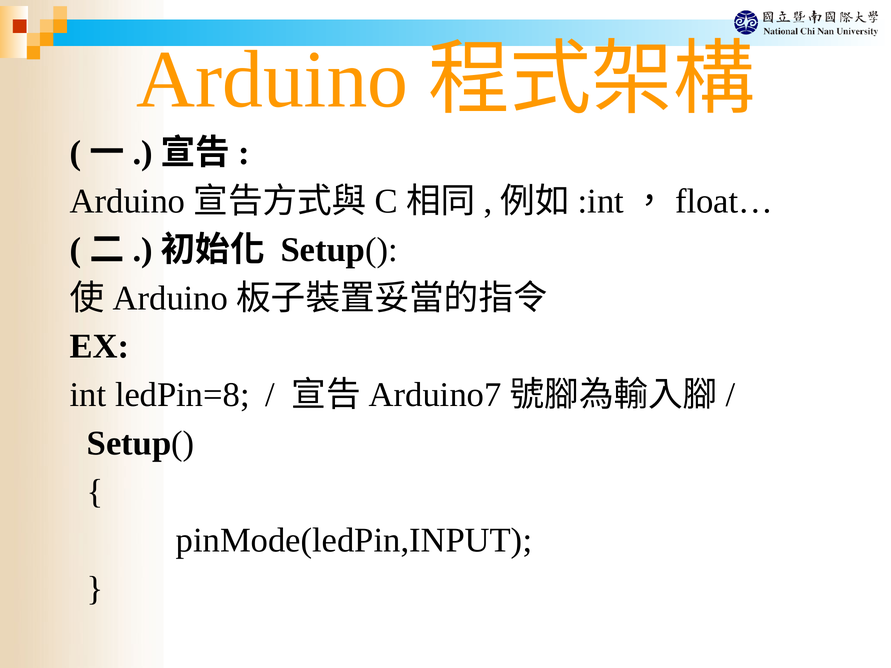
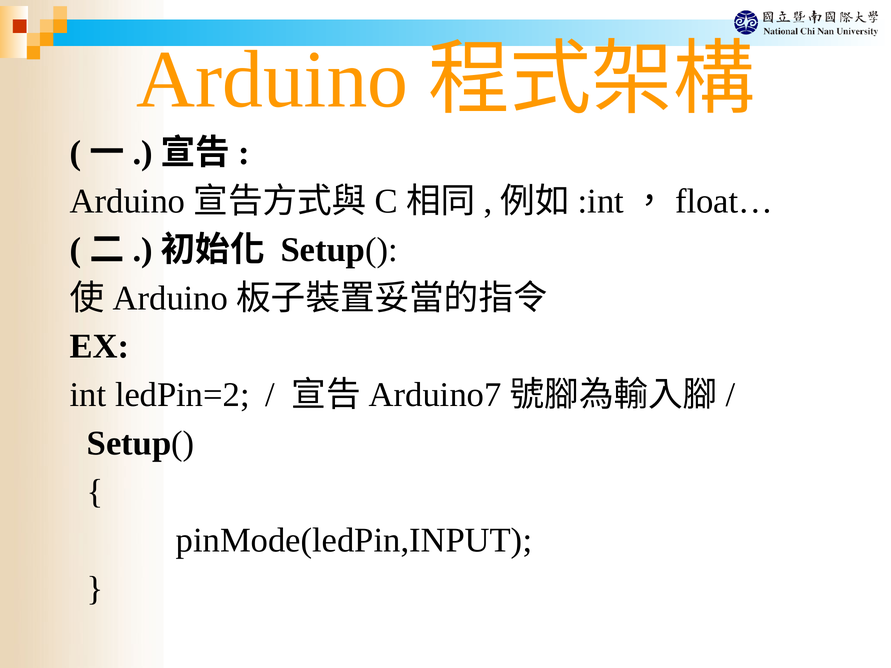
ledPin=8: ledPin=8 -> ledPin=2
